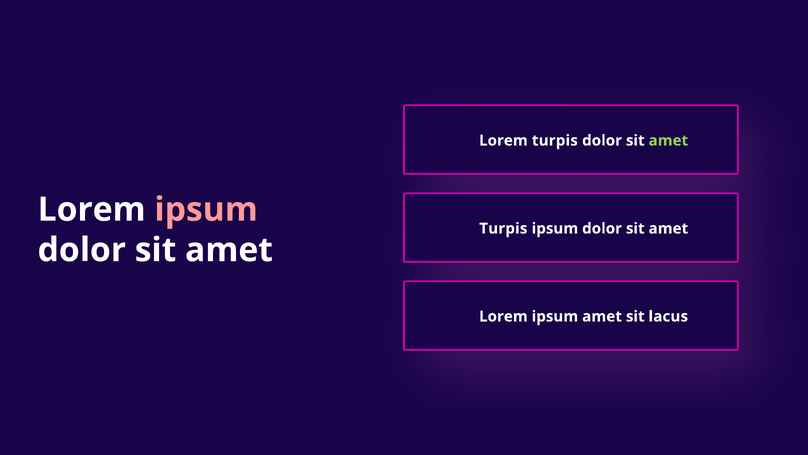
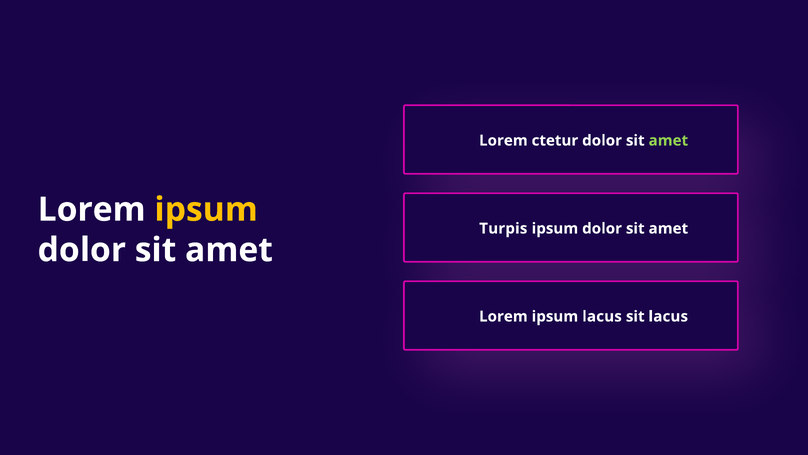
Lorem turpis: turpis -> ctetur
ipsum at (206, 209) colour: pink -> yellow
ipsum amet: amet -> lacus
